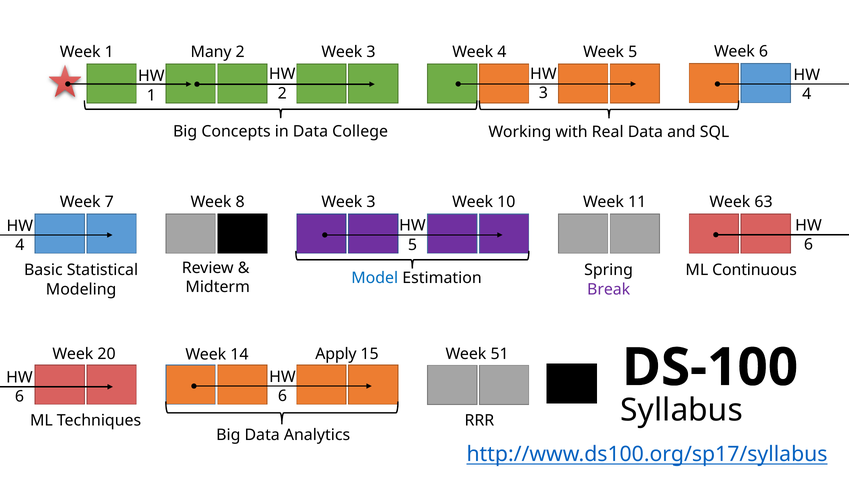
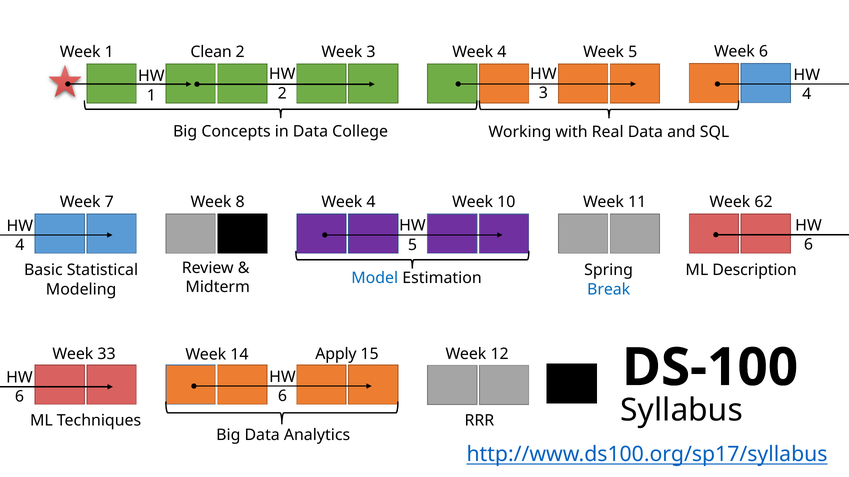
Many: Many -> Clean
8 Week 3: 3 -> 4
63: 63 -> 62
Continuous: Continuous -> Description
Break colour: purple -> blue
20: 20 -> 33
51: 51 -> 12
